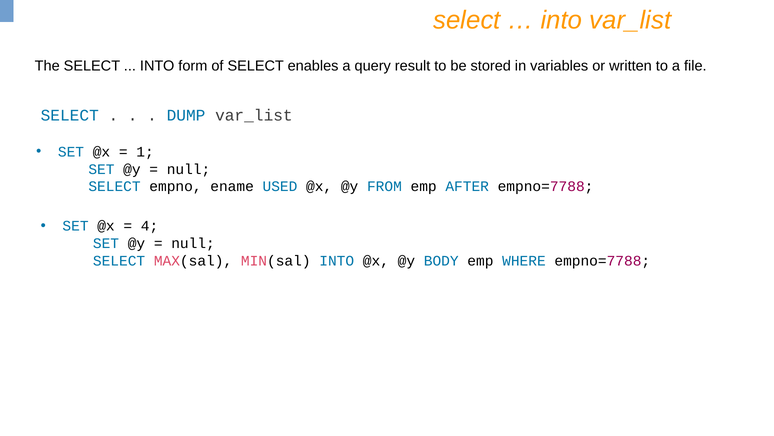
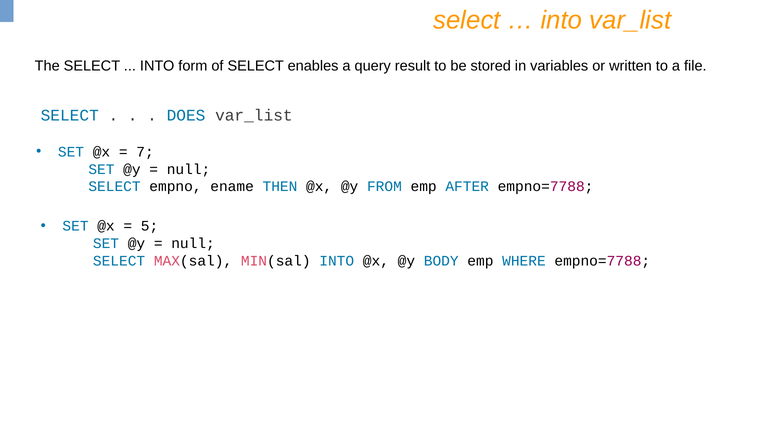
DUMP: DUMP -> DOES
1: 1 -> 7
USED: USED -> THEN
4: 4 -> 5
